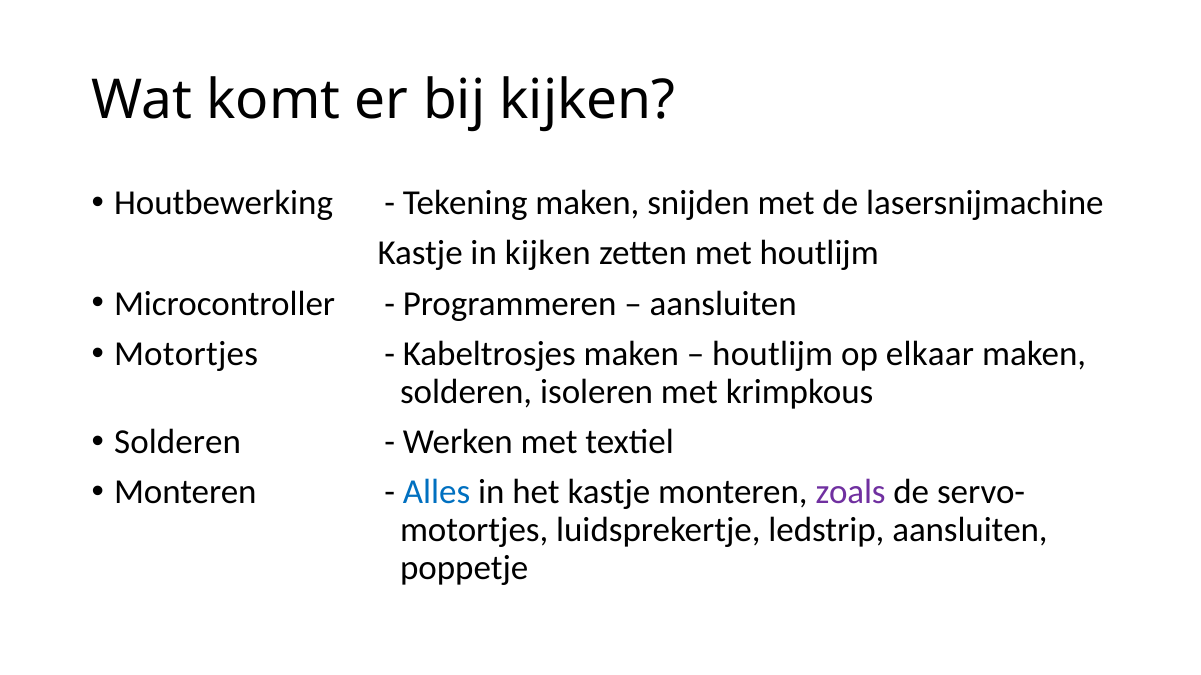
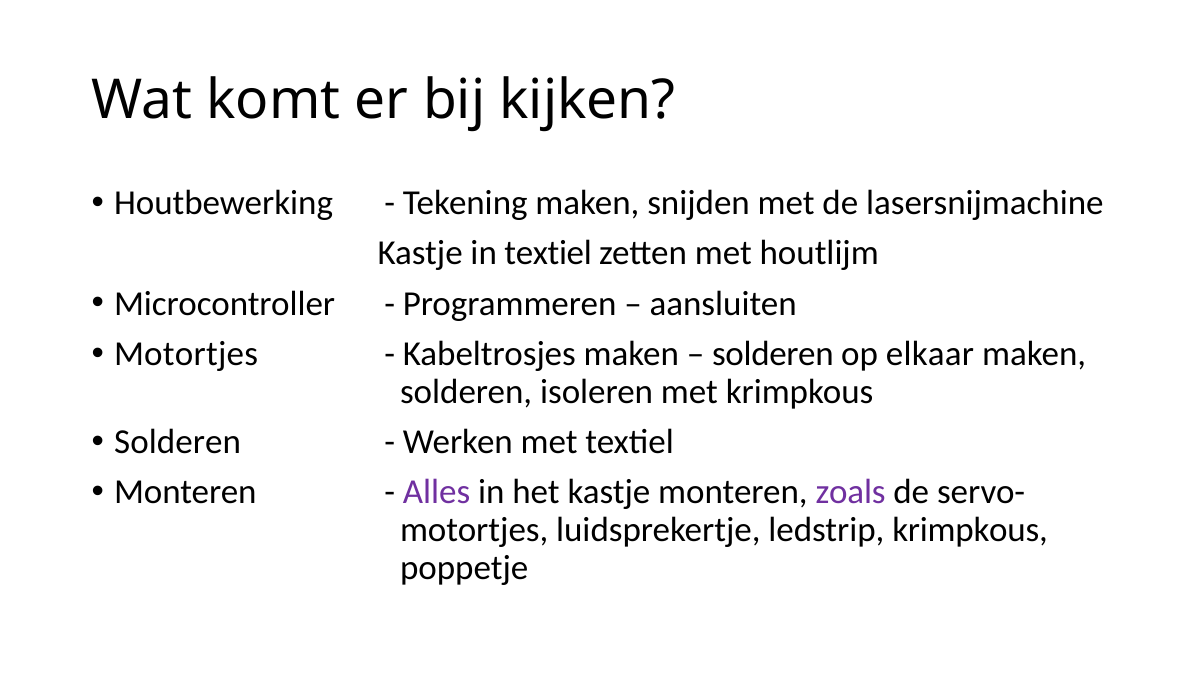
in kijken: kijken -> textiel
houtlijm at (773, 354): houtlijm -> solderen
Alles colour: blue -> purple
ledstrip aansluiten: aansluiten -> krimpkous
